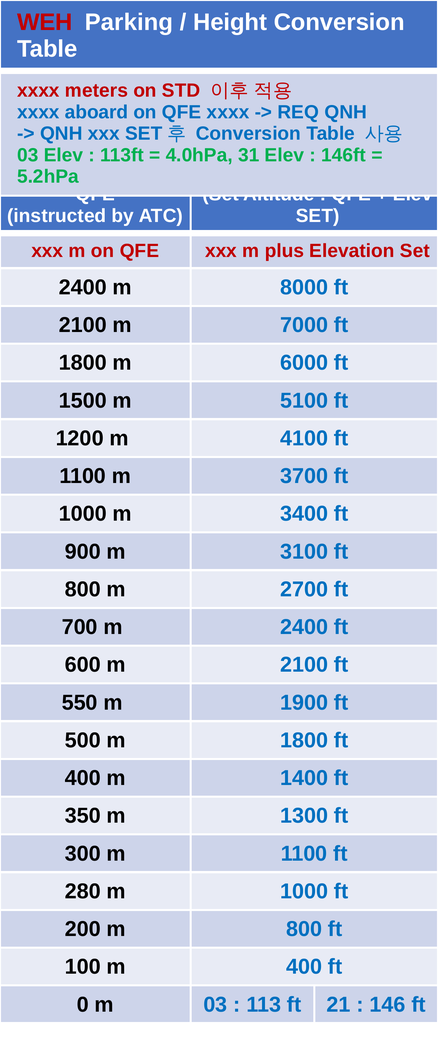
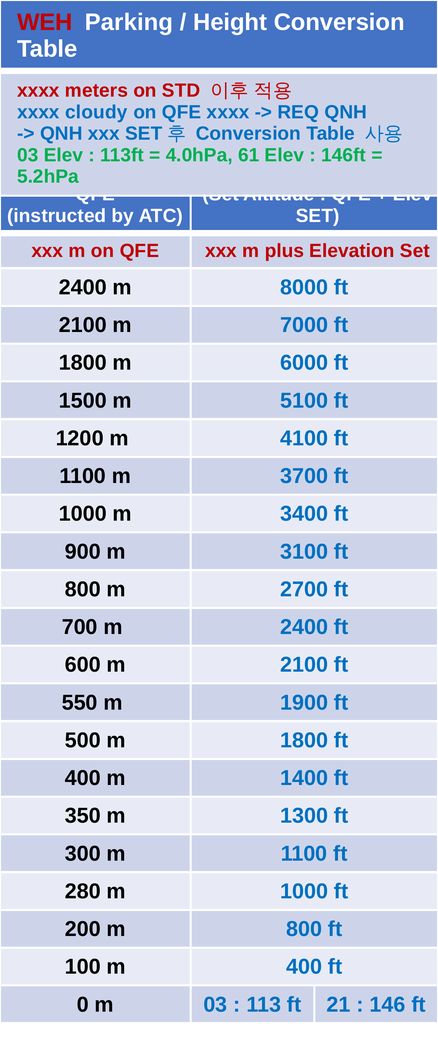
aboard: aboard -> cloudy
31: 31 -> 61
